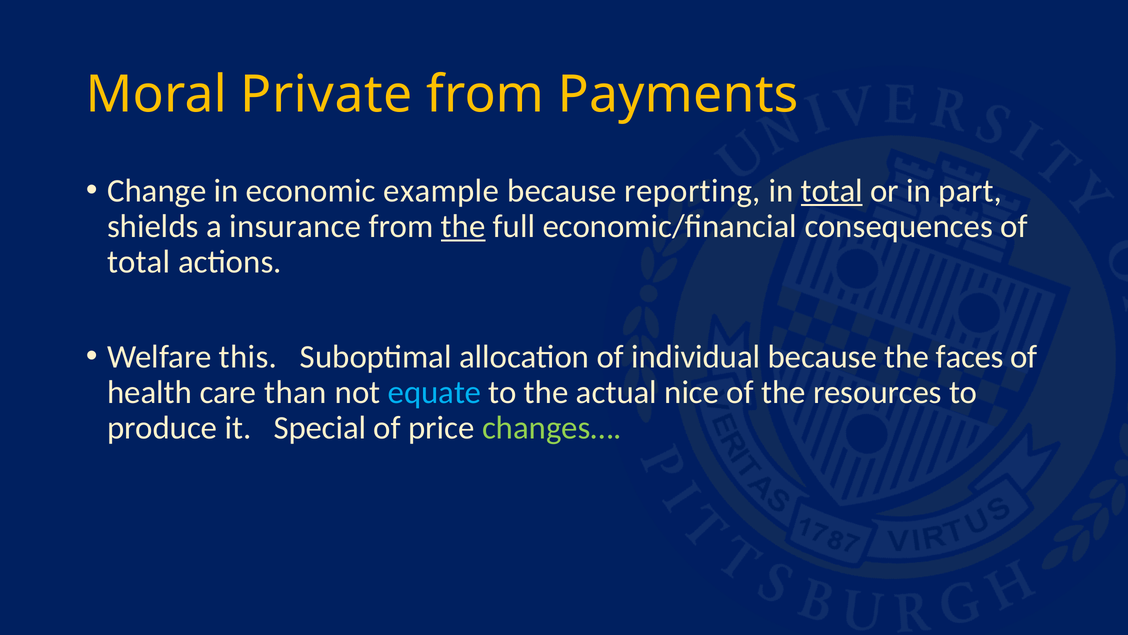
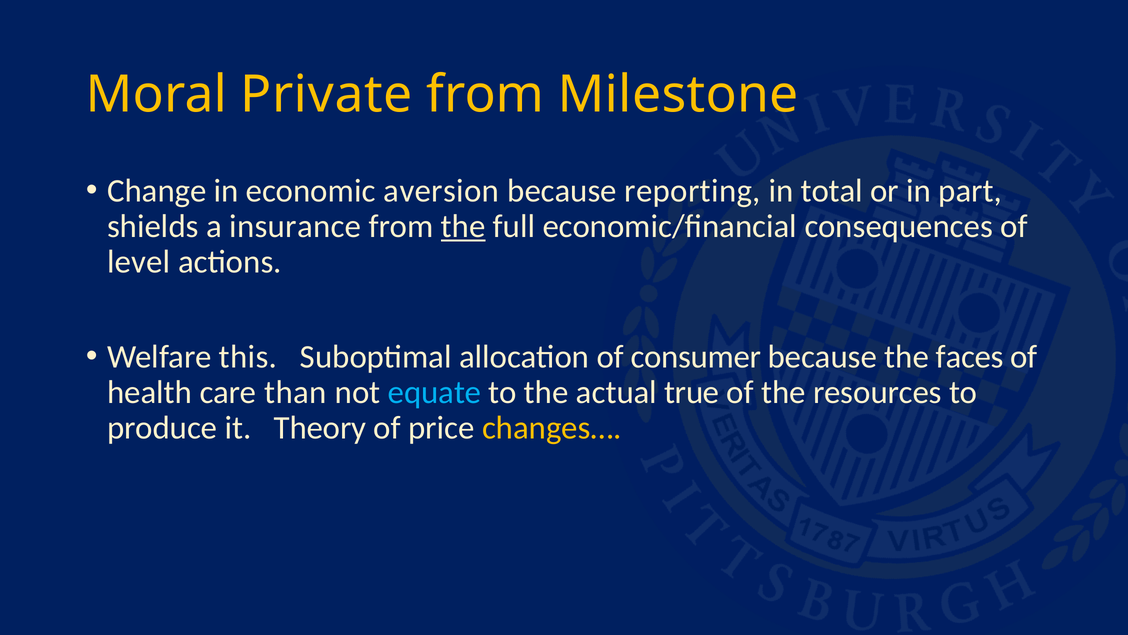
Payments: Payments -> Milestone
example: example -> aversion
total at (832, 191) underline: present -> none
total at (139, 262): total -> level
individual: individual -> consumer
nice: nice -> true
Special: Special -> Theory
changes… colour: light green -> yellow
